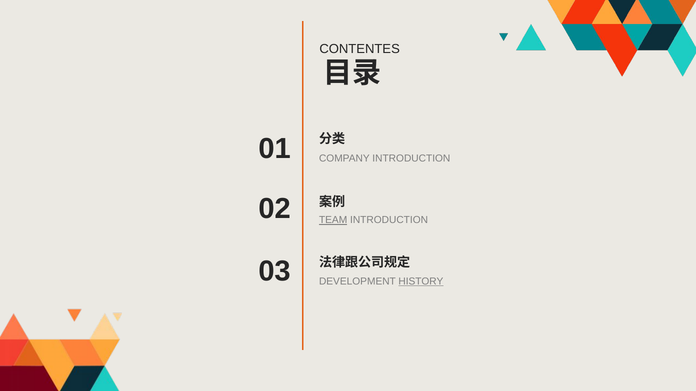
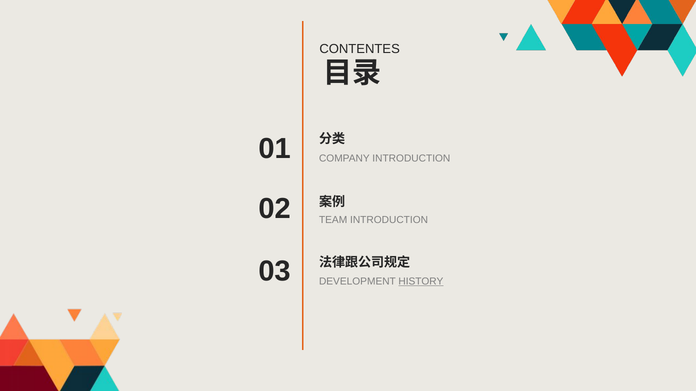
TEAM underline: present -> none
